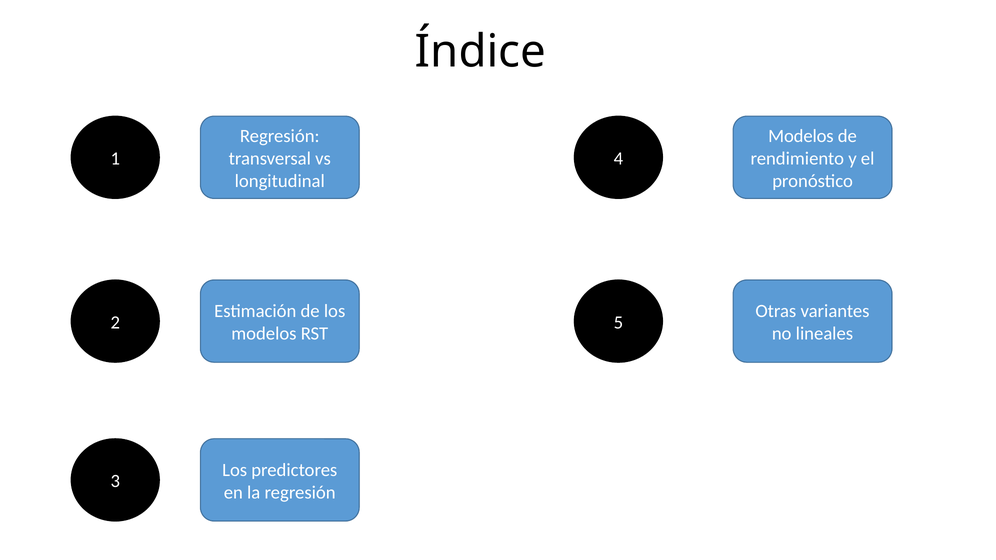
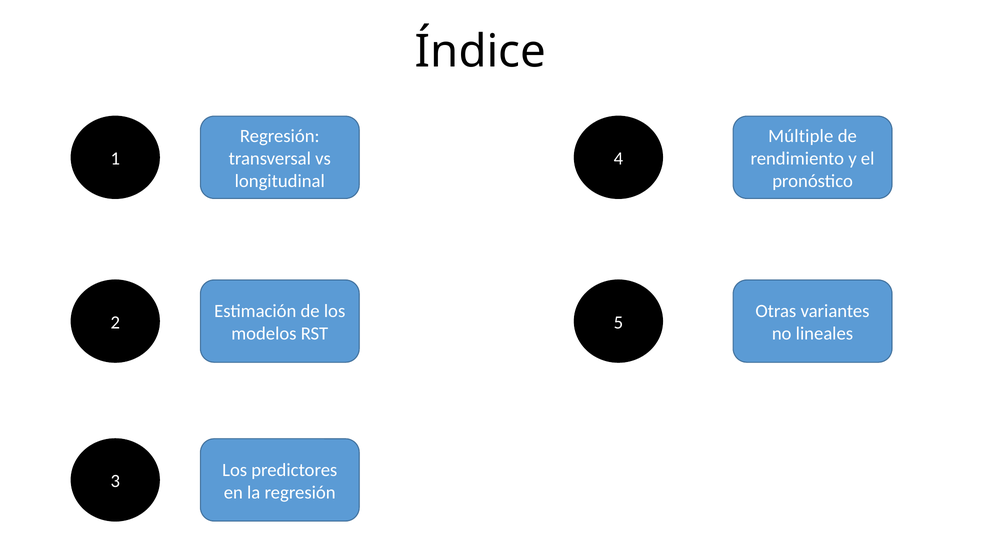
Modelos at (801, 136): Modelos -> Múltiple
